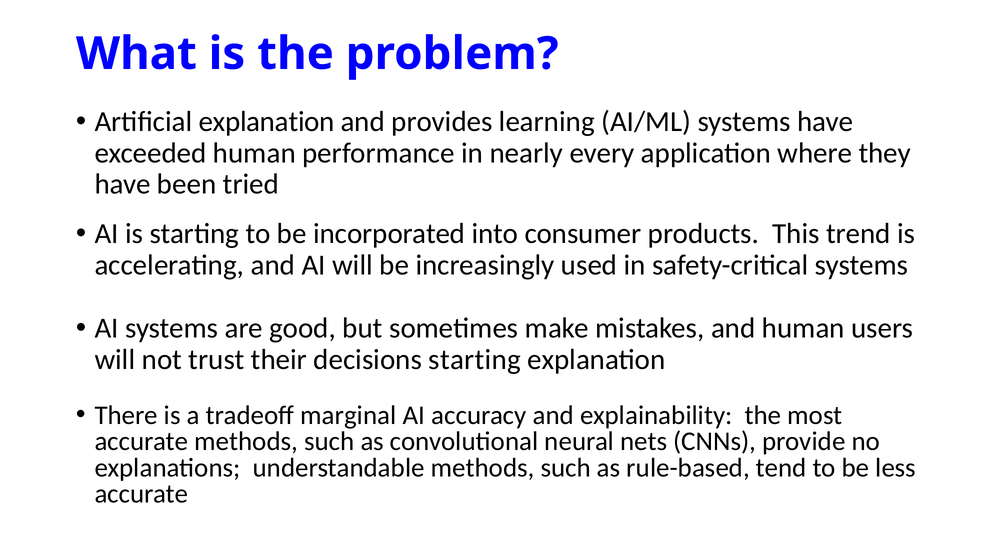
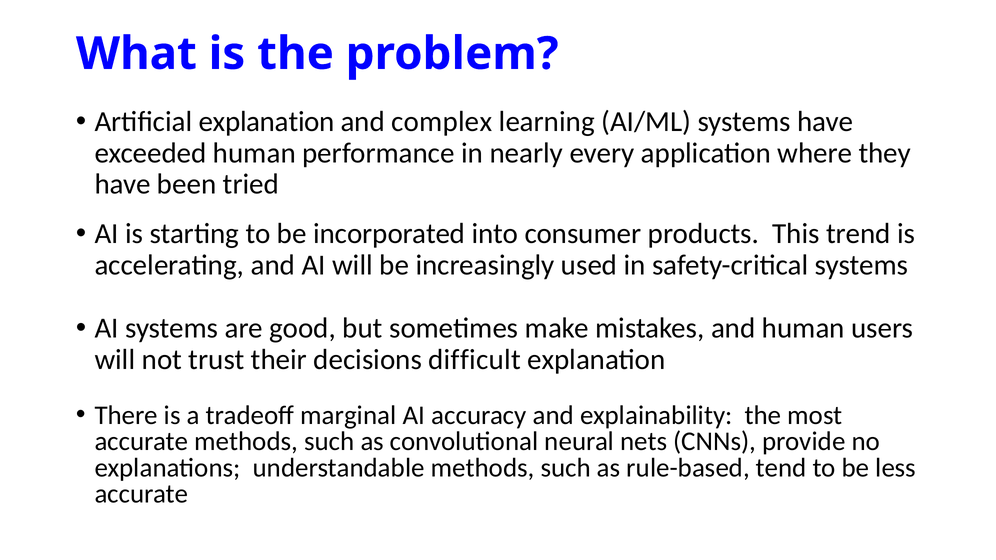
provides: provides -> complex
decisions starting: starting -> difficult
